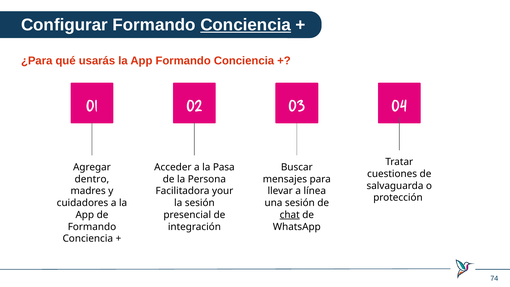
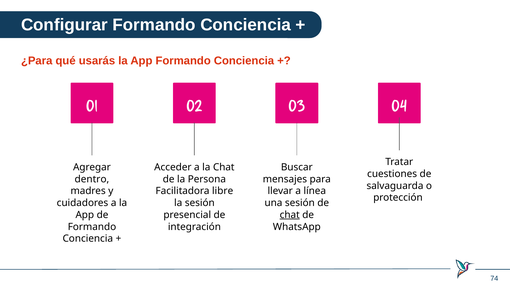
Conciencia at (246, 25) underline: present -> none
la Pasa: Pasa -> Chat
your: your -> libre
